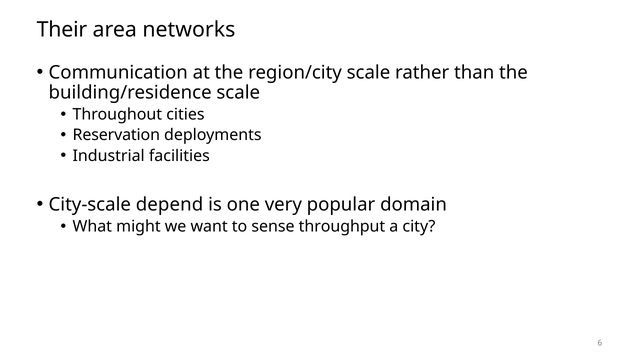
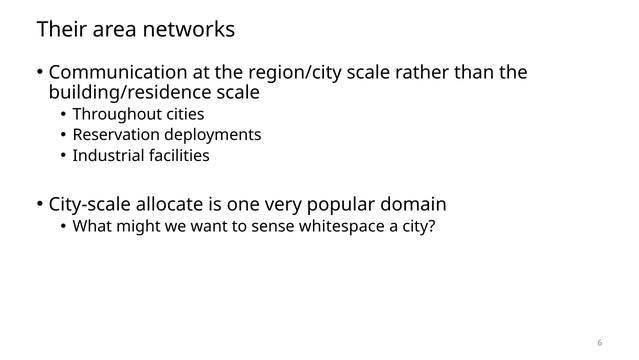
depend: depend -> allocate
throughput: throughput -> whitespace
